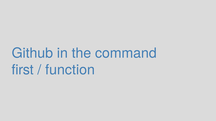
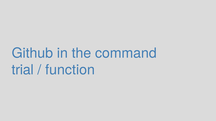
first: first -> trial
